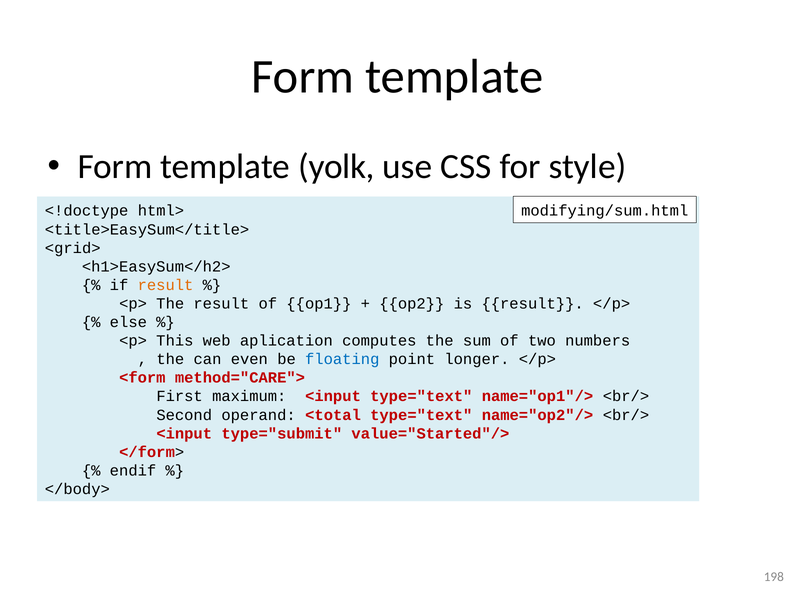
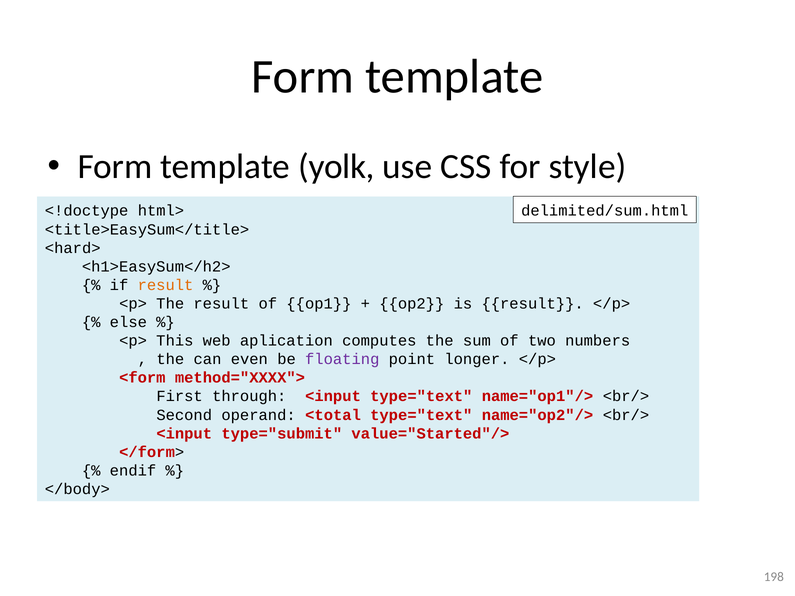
modifying/sum.html: modifying/sum.html -> delimited/sum.html
<grid>: <grid> -> <hard>
floating colour: blue -> purple
method="CARE">: method="CARE"> -> method="XXXX">
maximum: maximum -> through
